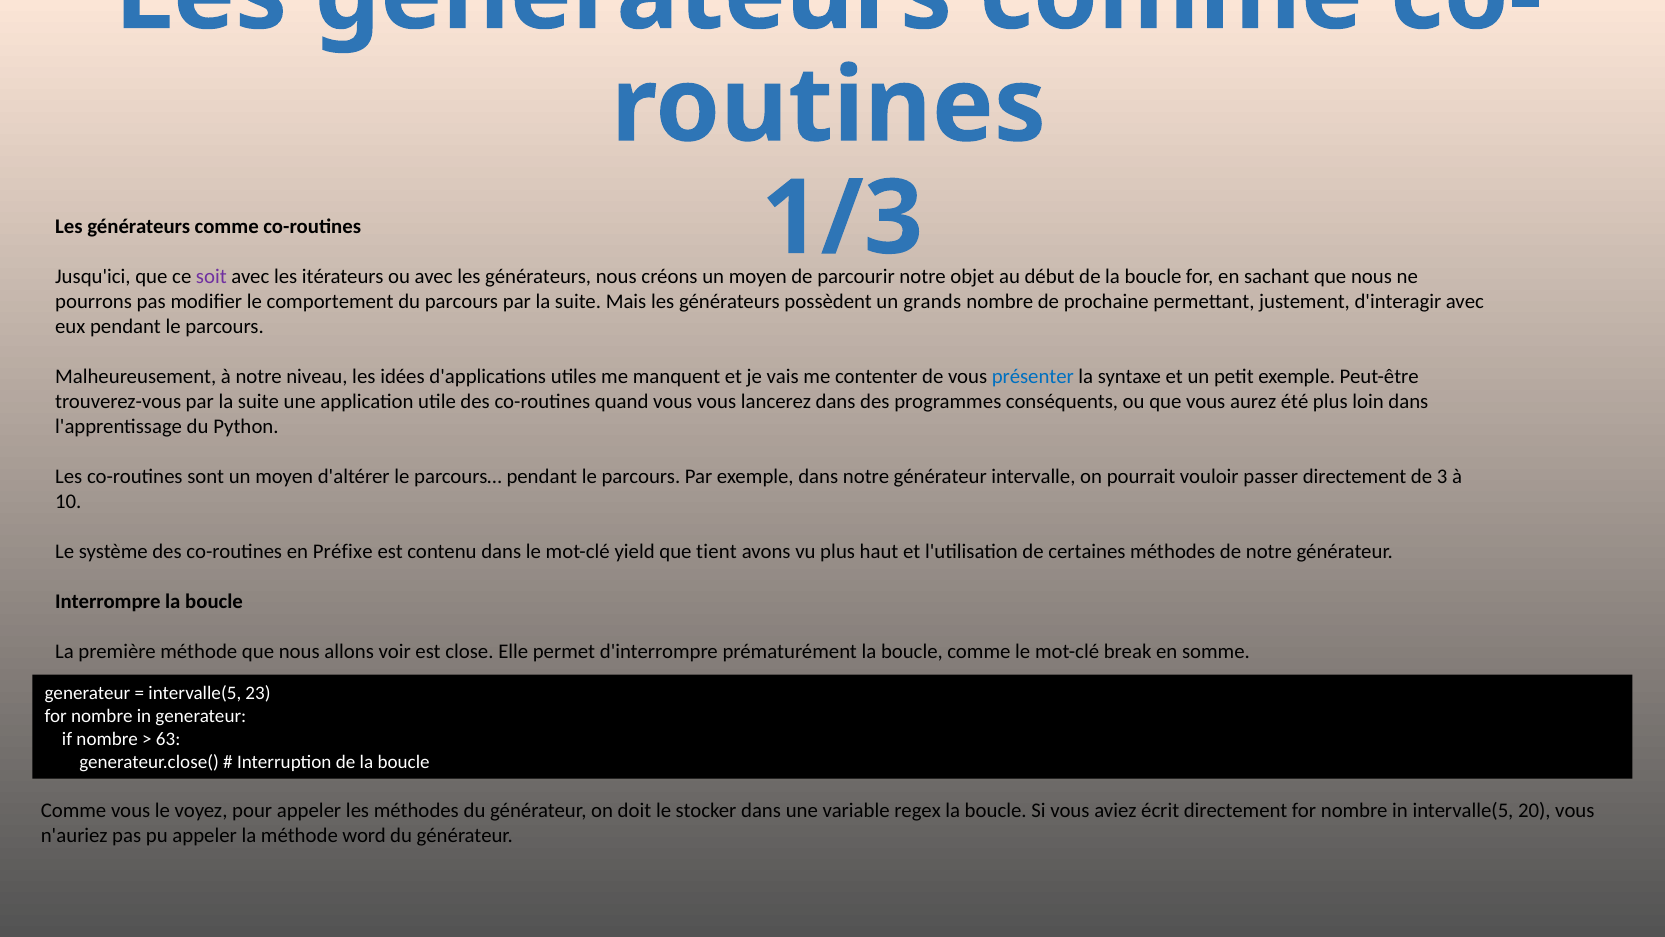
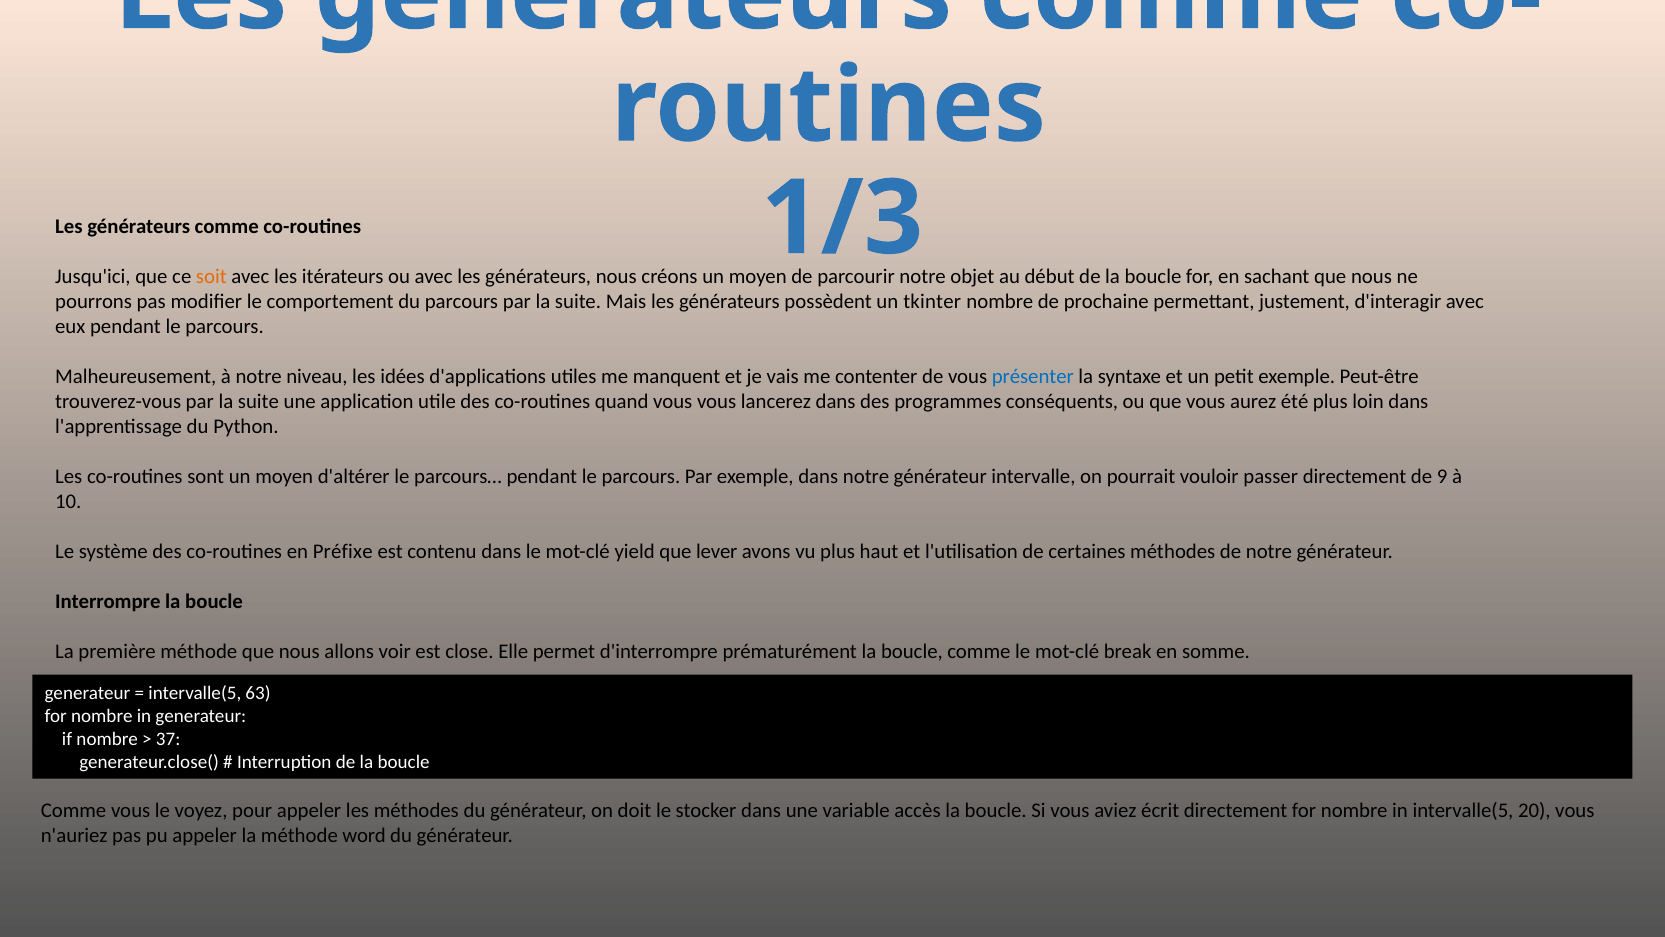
soit colour: purple -> orange
grands: grands -> tkinter
3: 3 -> 9
tient: tient -> lever
23: 23 -> 63
63: 63 -> 37
regex: regex -> accès
